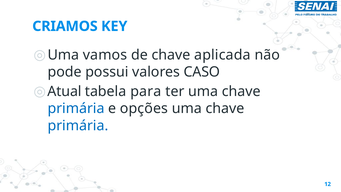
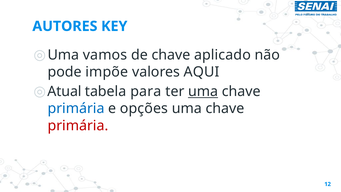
CRIAMOS: CRIAMOS -> AUTORES
aplicada: aplicada -> aplicado
possui: possui -> impõe
CASO: CASO -> AQUI
uma at (203, 91) underline: none -> present
primária at (78, 125) colour: blue -> red
